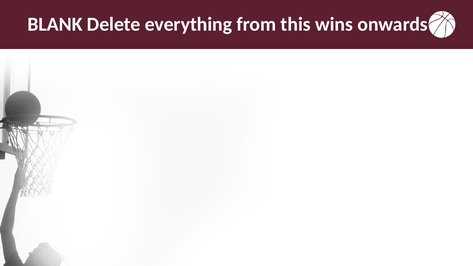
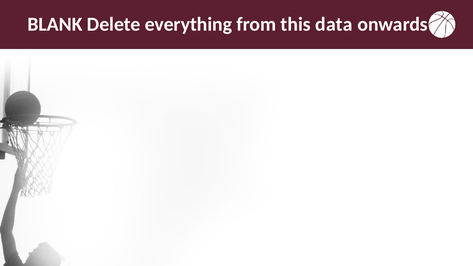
wins: wins -> data
